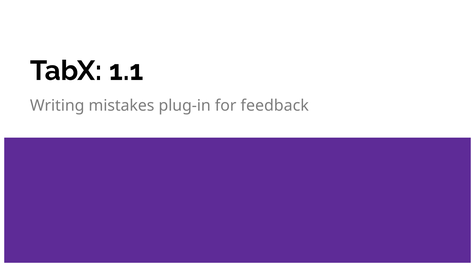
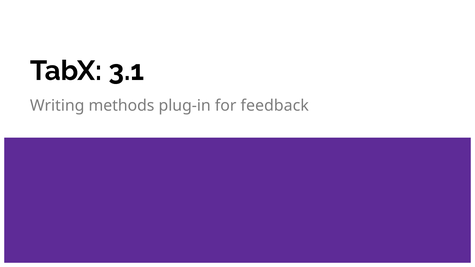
1.1: 1.1 -> 3.1
mistakes: mistakes -> methods
